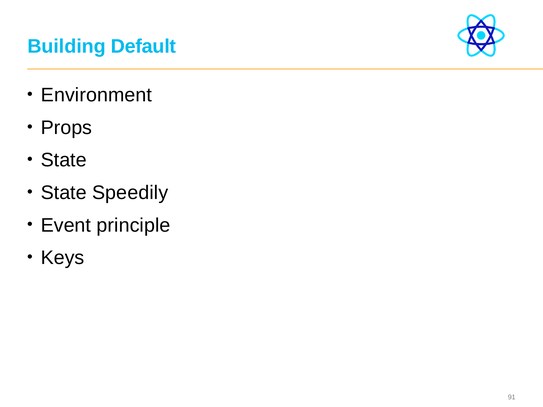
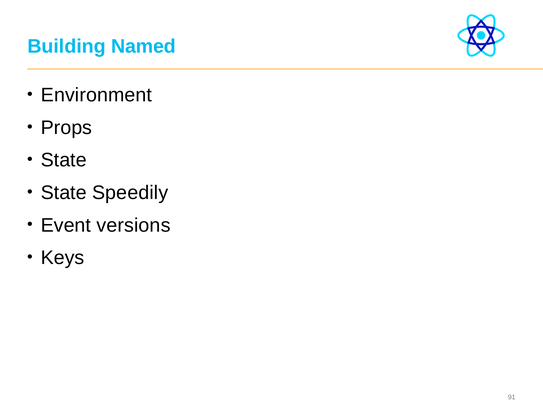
Default: Default -> Named
principle: principle -> versions
